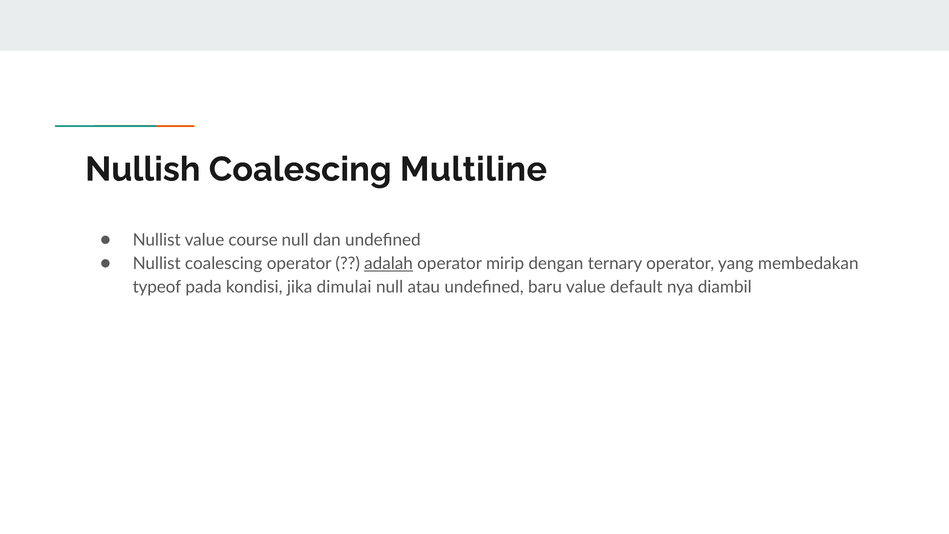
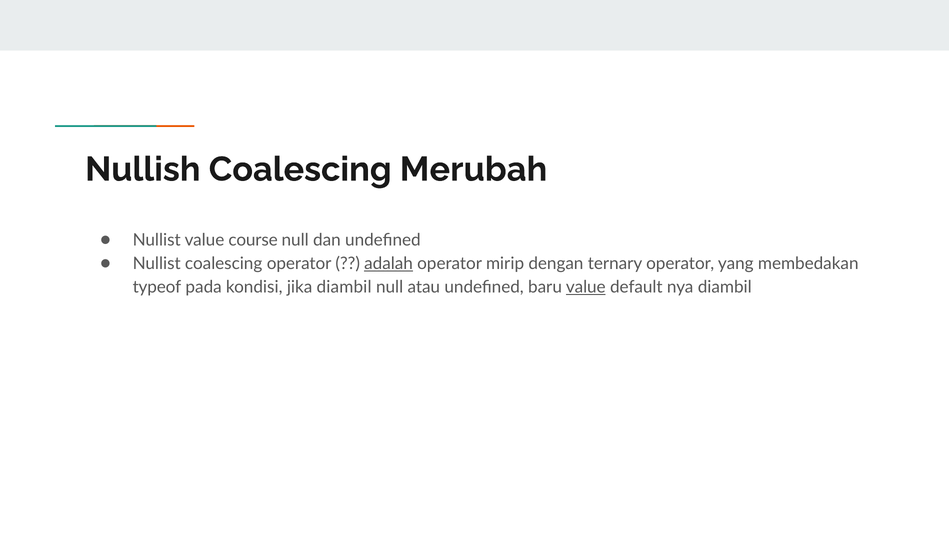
Multiline: Multiline -> Merubah
jika dimulai: dimulai -> diambil
value at (586, 287) underline: none -> present
